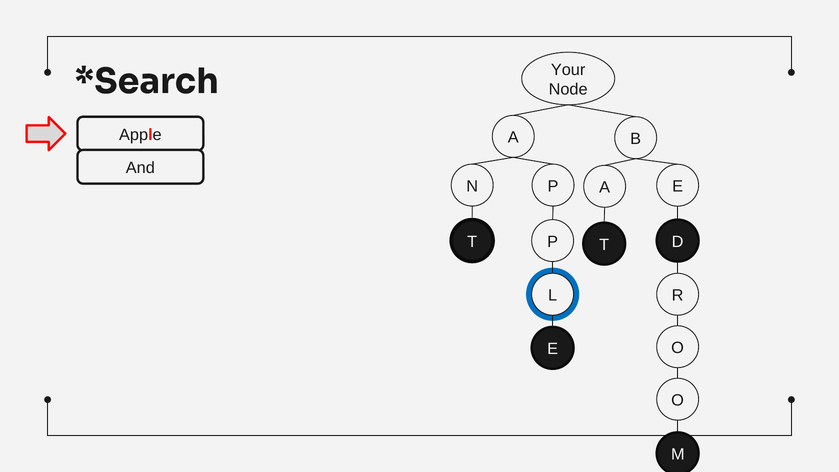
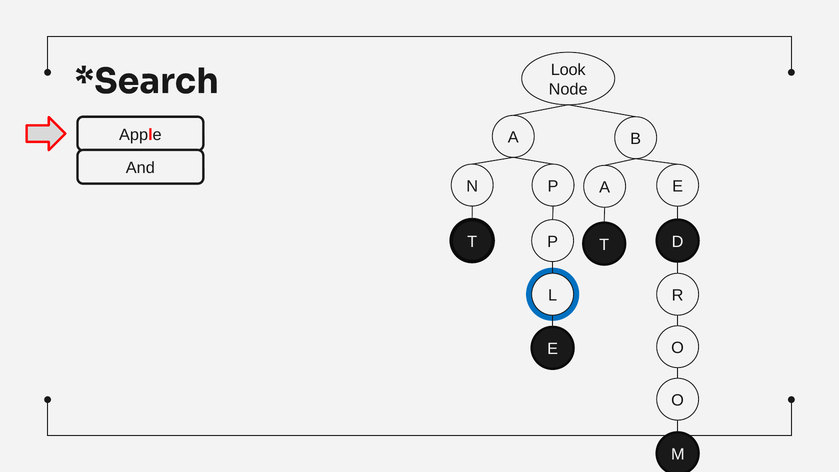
Your: Your -> Look
